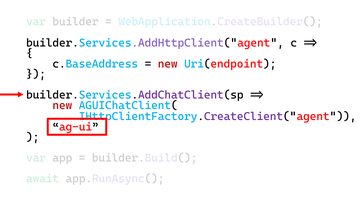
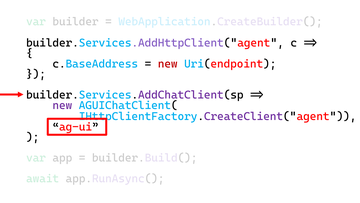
new at (62, 105) colour: red -> purple
